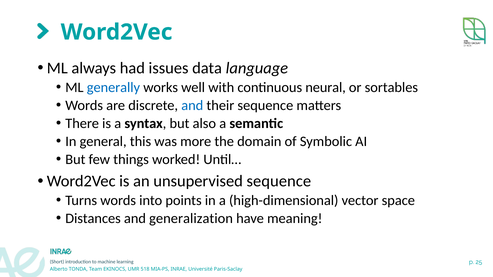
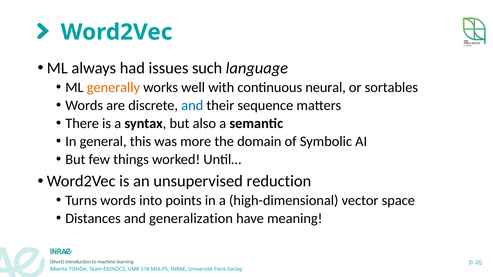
data: data -> such
generally colour: blue -> orange
unsupervised sequence: sequence -> reduction
